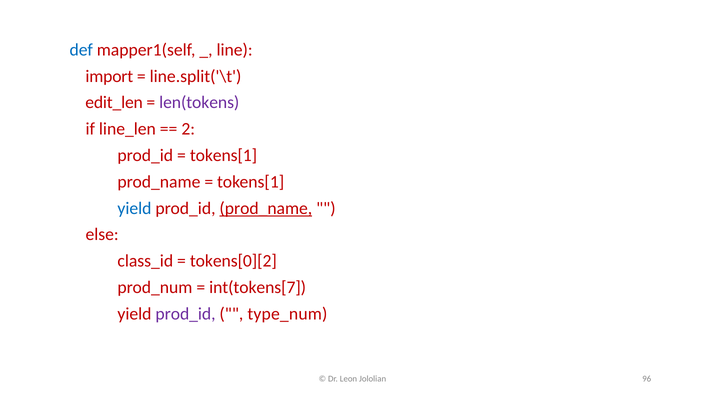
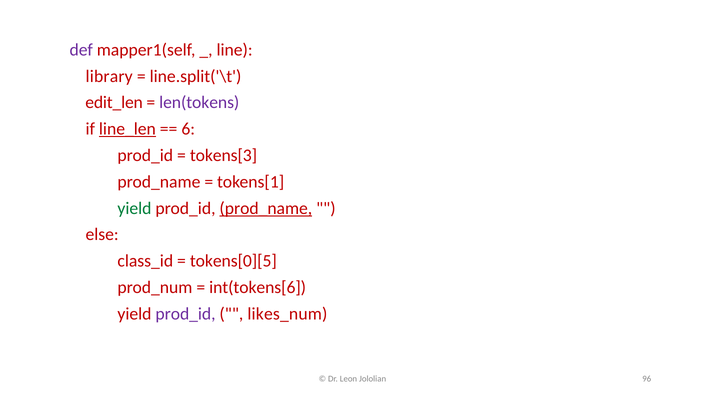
def colour: blue -> purple
import: import -> library
line_len underline: none -> present
2: 2 -> 6
tokens[1 at (223, 155): tokens[1 -> tokens[3
yield at (134, 208) colour: blue -> green
tokens[0][2: tokens[0][2 -> tokens[0][5
int(tokens[7: int(tokens[7 -> int(tokens[6
type_num: type_num -> likes_num
